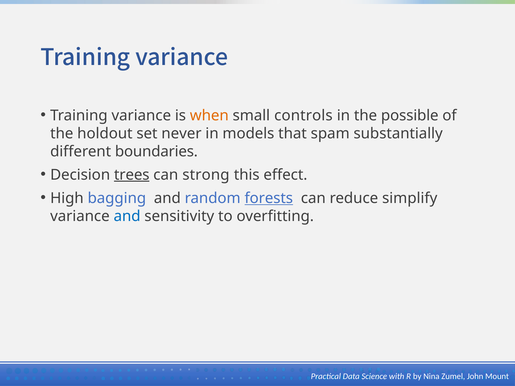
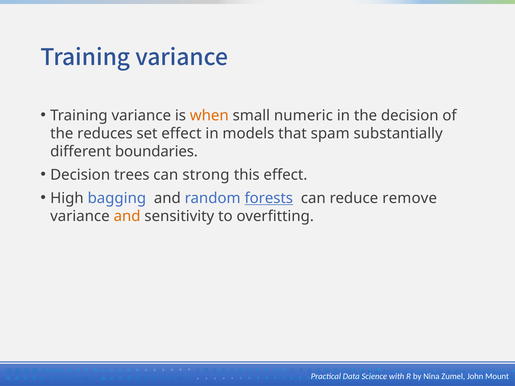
controls: controls -> numeric
the possible: possible -> decision
holdout: holdout -> reduces
set never: never -> effect
trees underline: present -> none
simplify: simplify -> remove
and at (127, 216) colour: blue -> orange
